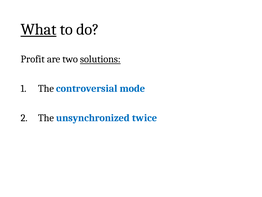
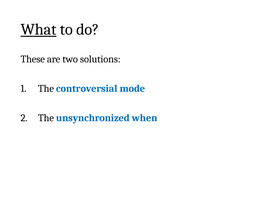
Profit: Profit -> These
solutions underline: present -> none
twice: twice -> when
